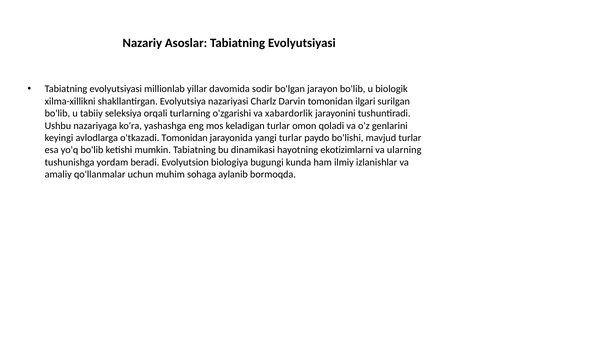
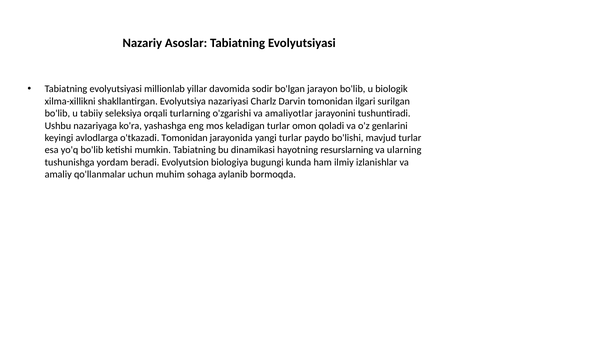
xabardorlik: xabardorlik -> amaliyotlar
ekotizimlarni: ekotizimlarni -> resurslarning
